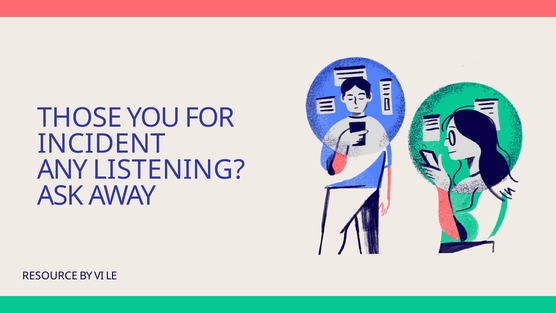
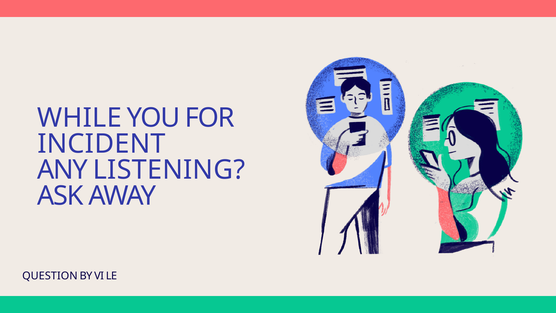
THOSE: THOSE -> WHILE
RESOURCE: RESOURCE -> QUESTION
